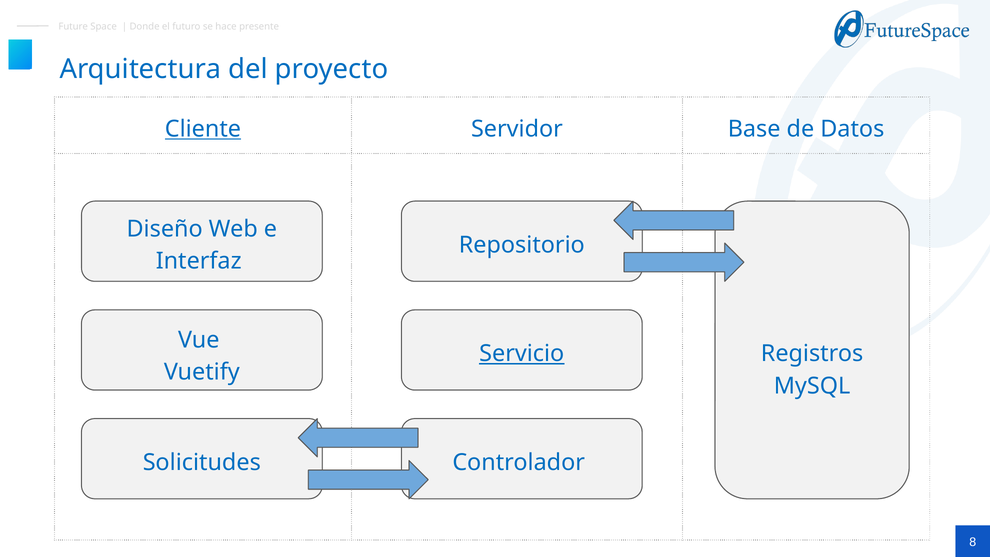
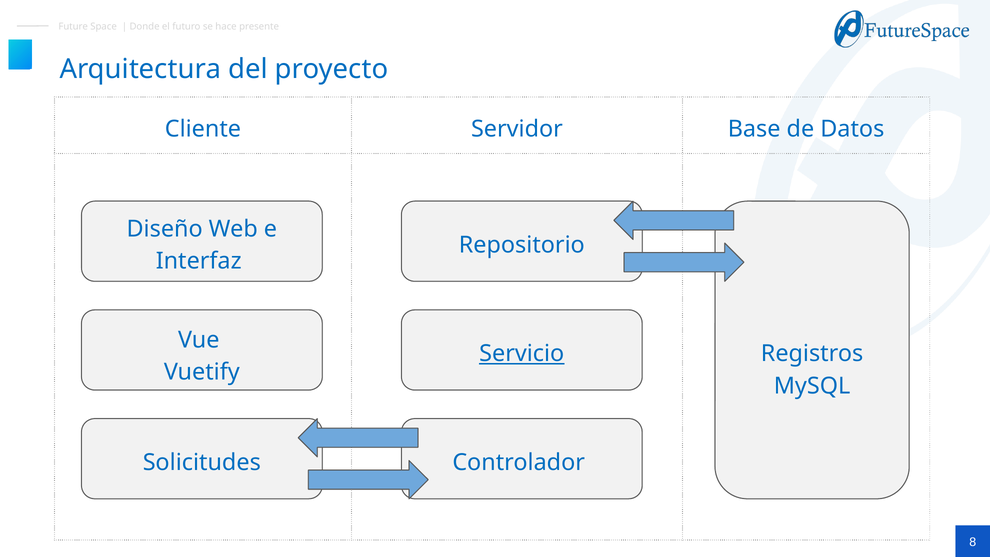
Cliente underline: present -> none
